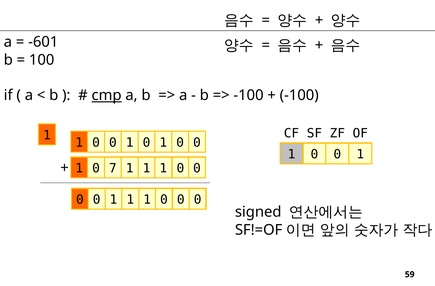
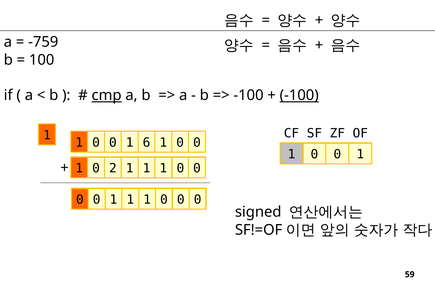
-601: -601 -> -759
-100 at (299, 95) underline: none -> present
0 at (147, 142): 0 -> 6
7: 7 -> 2
